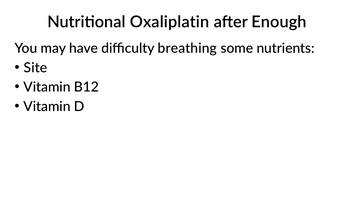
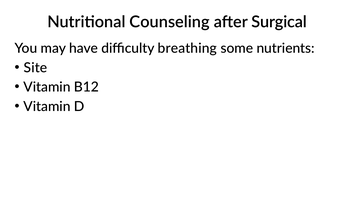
Oxaliplatin: Oxaliplatin -> Counseling
Enough: Enough -> Surgical
